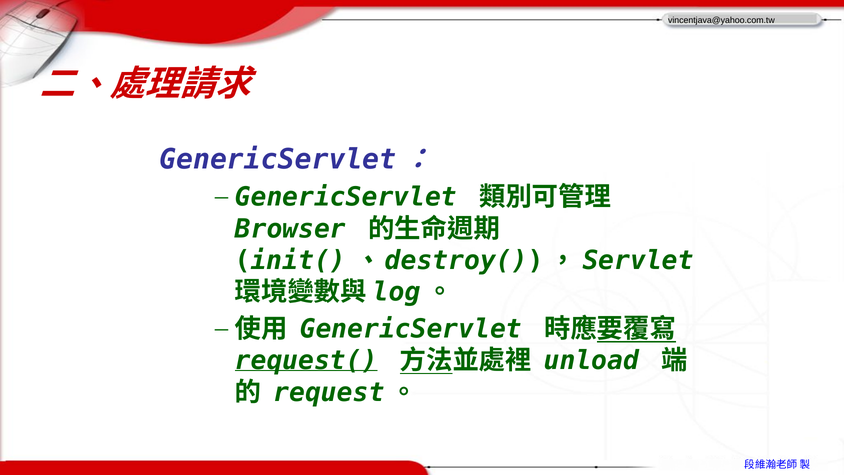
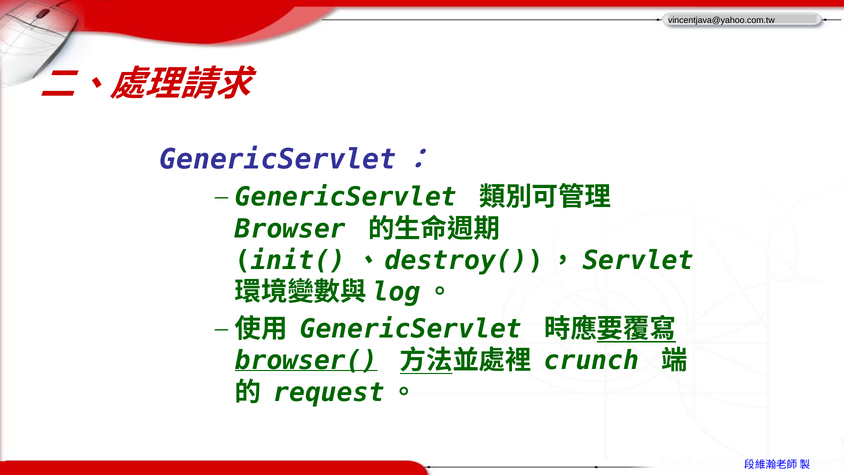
request(: request( -> browser(
unload: unload -> crunch
